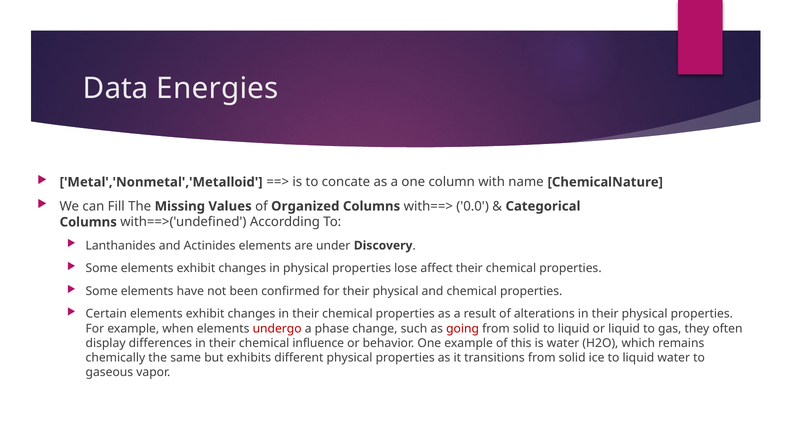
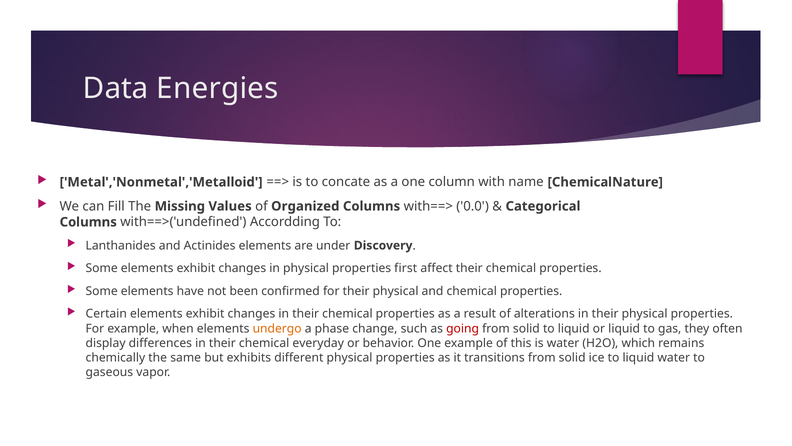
lose: lose -> first
undergo colour: red -> orange
influence: influence -> everyday
